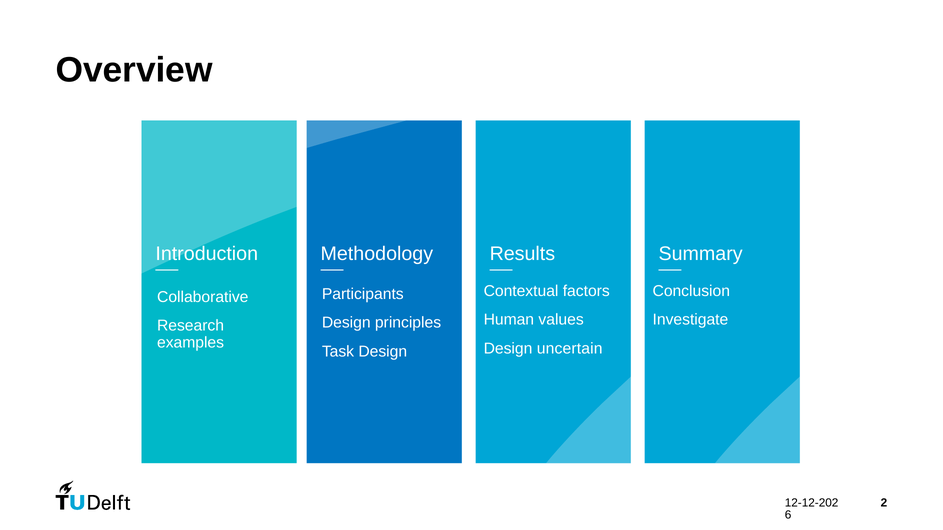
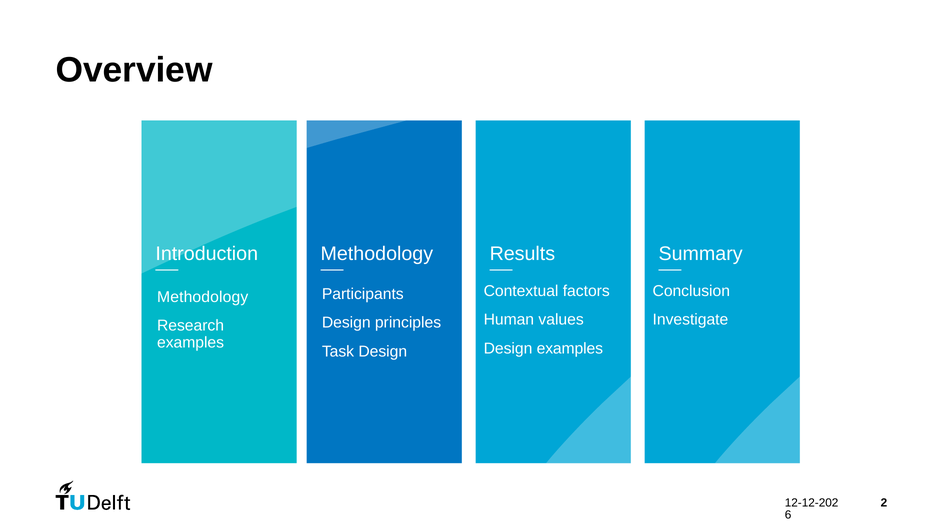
Collaborative at (203, 297): Collaborative -> Methodology
Design uncertain: uncertain -> examples
